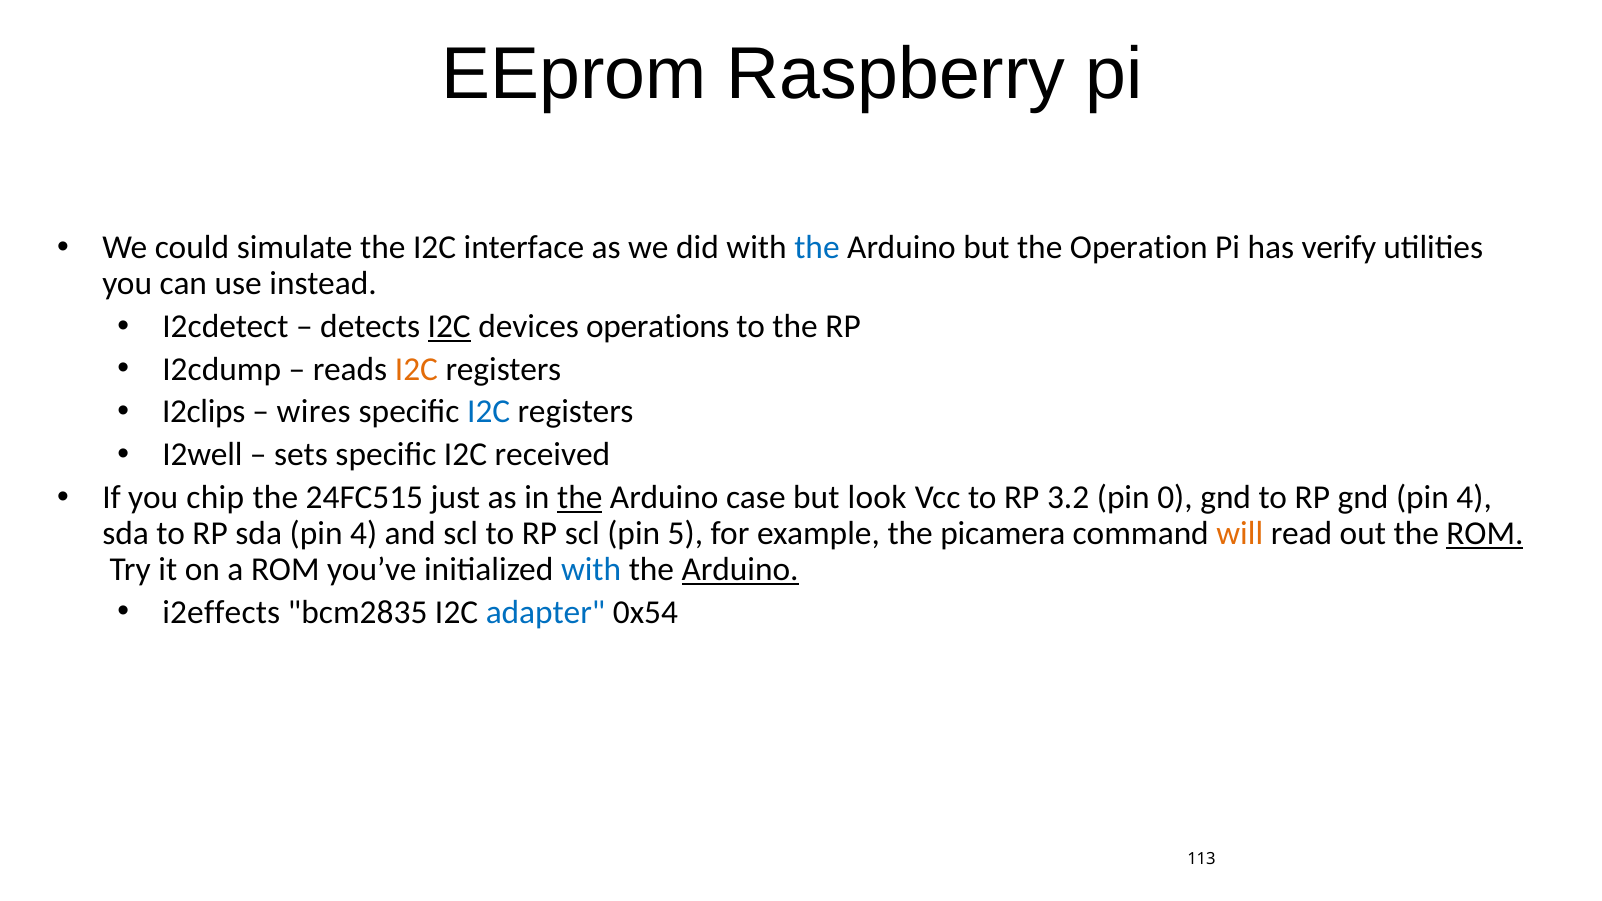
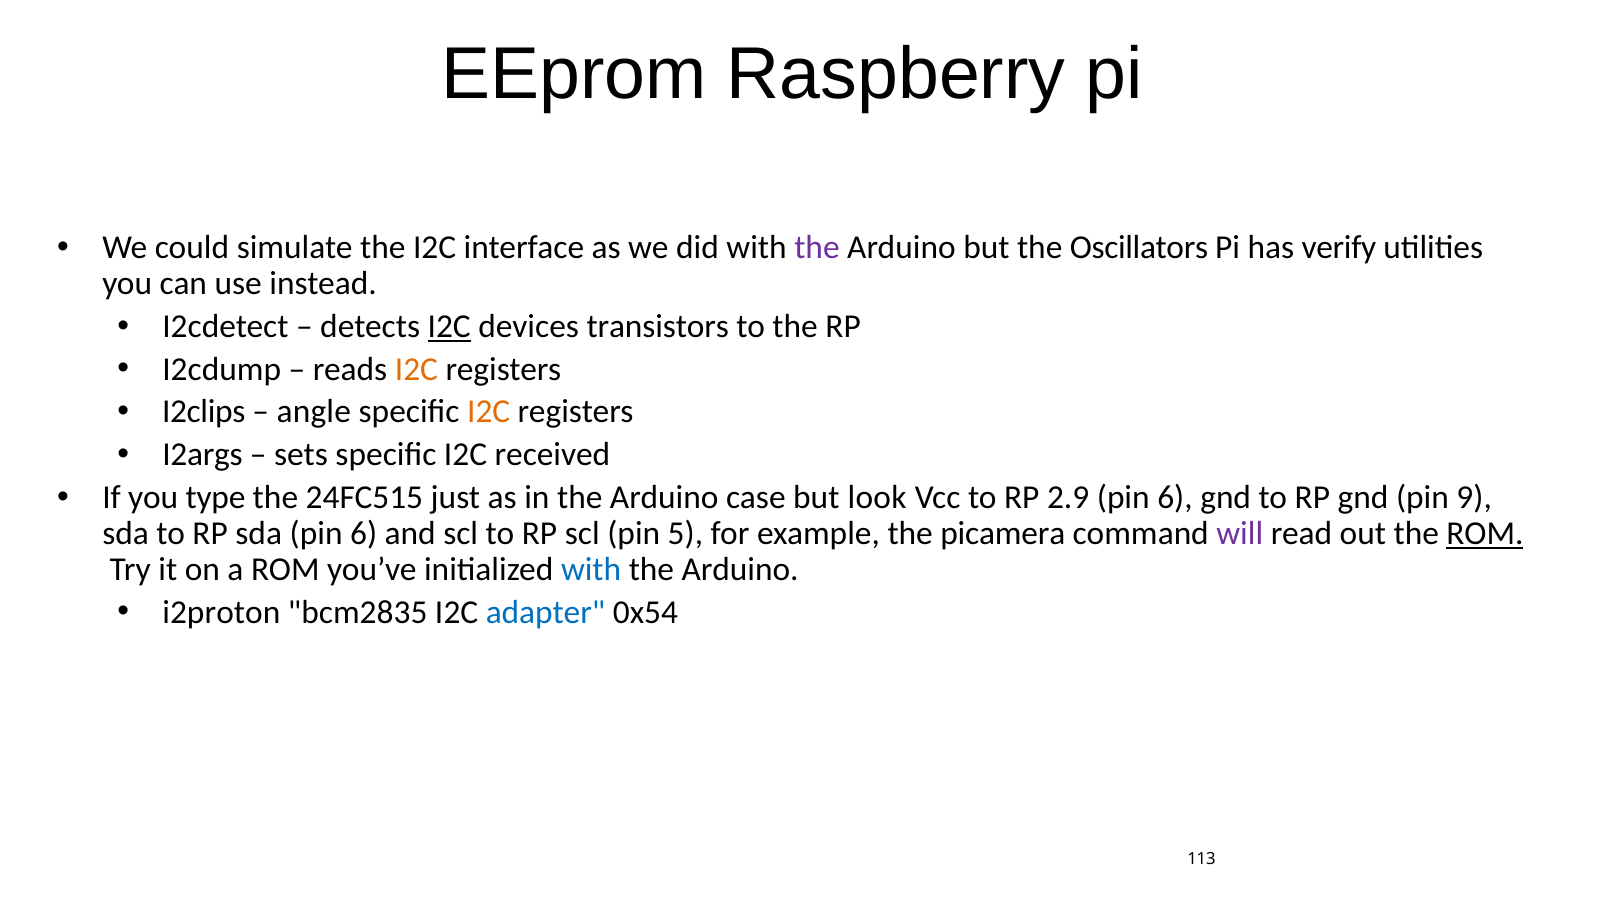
the at (817, 248) colour: blue -> purple
Operation: Operation -> Oscillators
operations: operations -> transistors
wires: wires -> angle
I2C at (489, 412) colour: blue -> orange
I2well: I2well -> I2args
chip: chip -> type
the at (580, 497) underline: present -> none
3.2: 3.2 -> 2.9
0 at (1175, 497): 0 -> 6
gnd pin 4: 4 -> 9
sda pin 4: 4 -> 6
will colour: orange -> purple
Arduino at (740, 570) underline: present -> none
i2effects: i2effects -> i2proton
